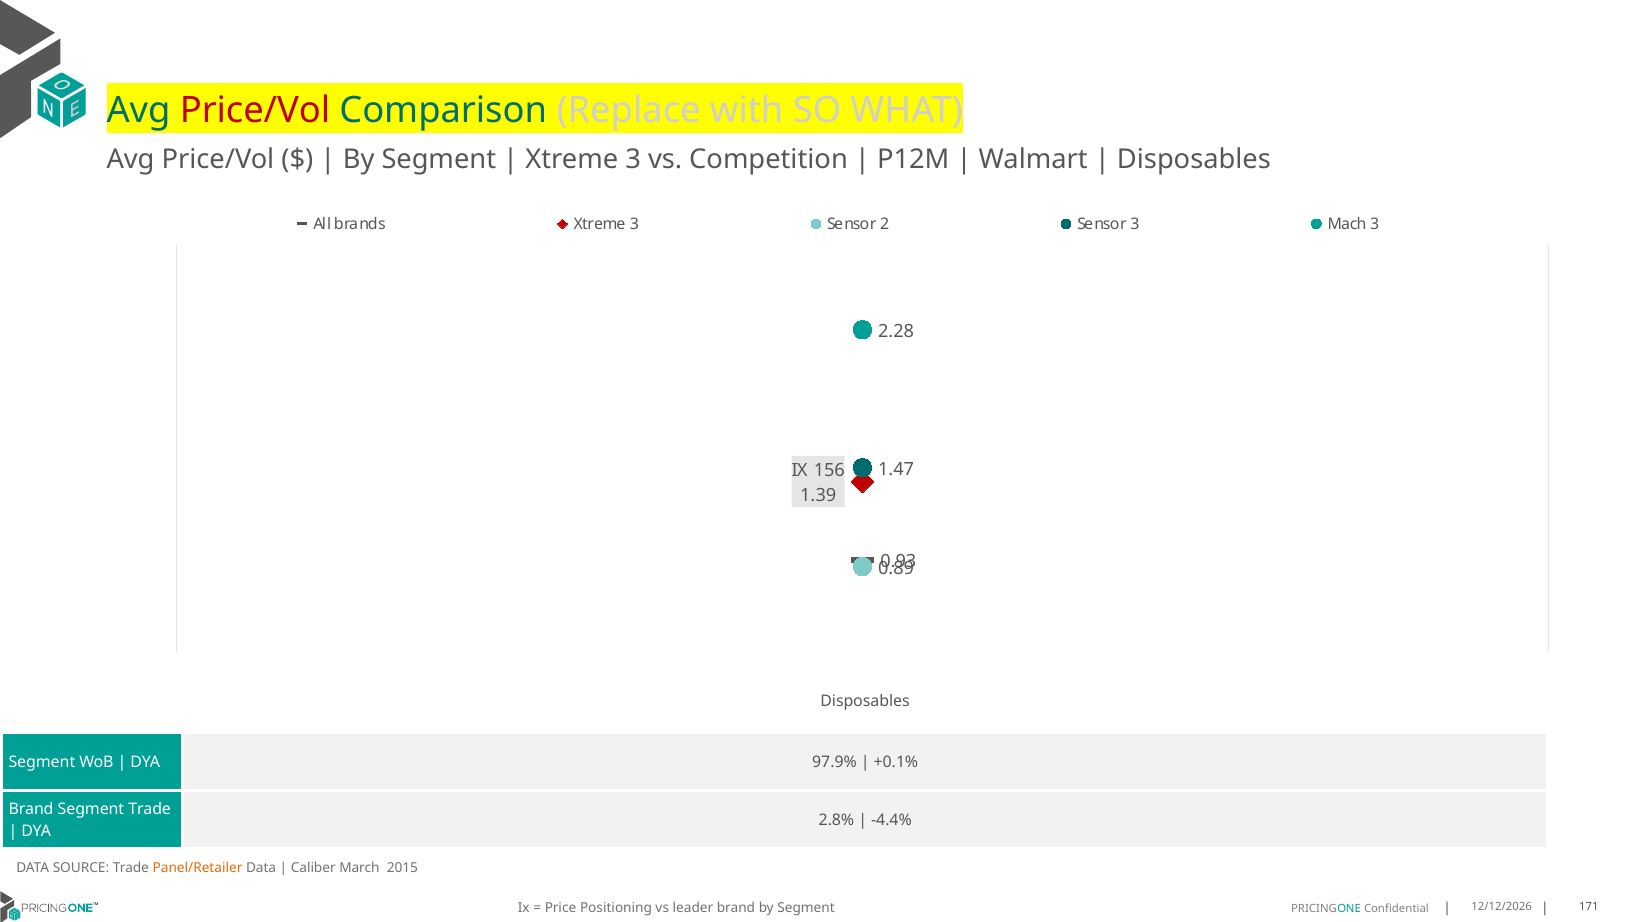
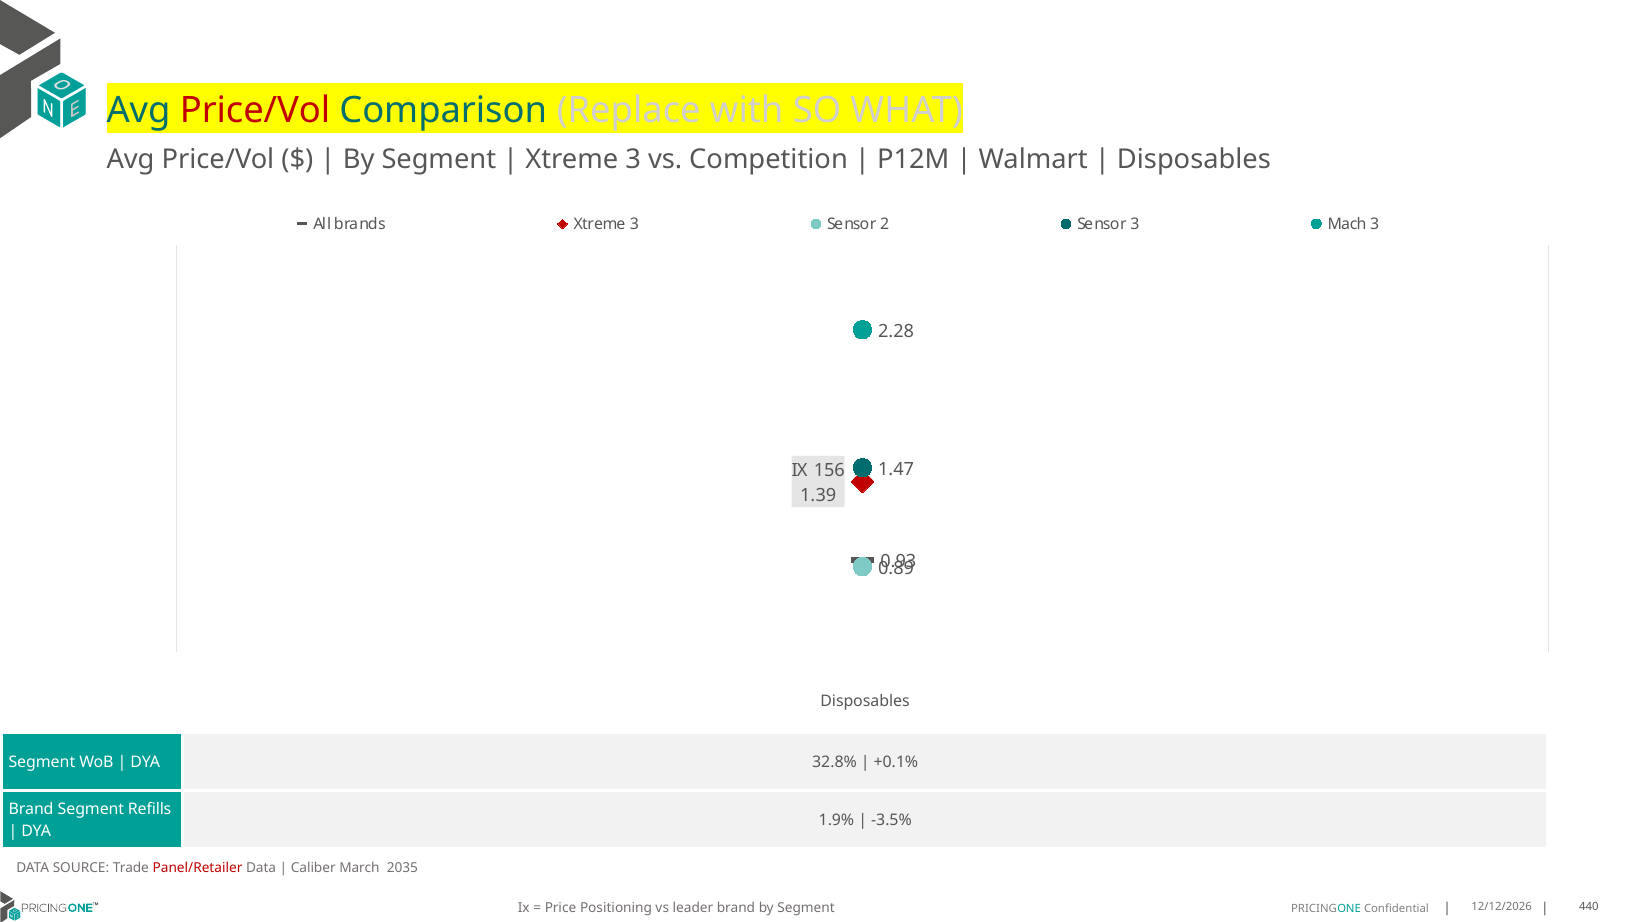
97.9%: 97.9% -> 32.8%
Segment Trade: Trade -> Refills
2.8%: 2.8% -> 1.9%
-4.4%: -4.4% -> -3.5%
Panel/Retailer colour: orange -> red
2015: 2015 -> 2035
171: 171 -> 440
